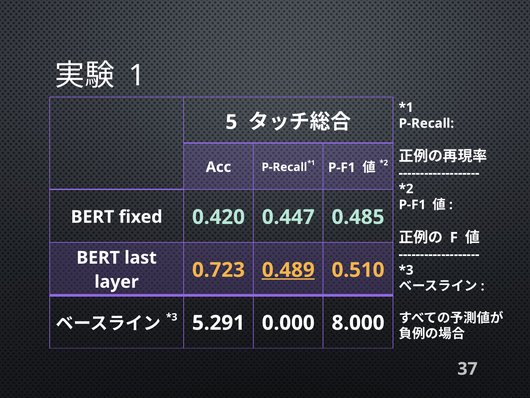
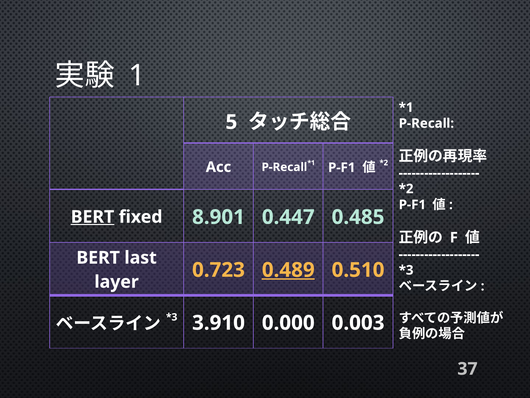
BERT at (92, 217) underline: none -> present
0.420: 0.420 -> 8.901
5.291: 5.291 -> 3.910
8.000: 8.000 -> 0.003
